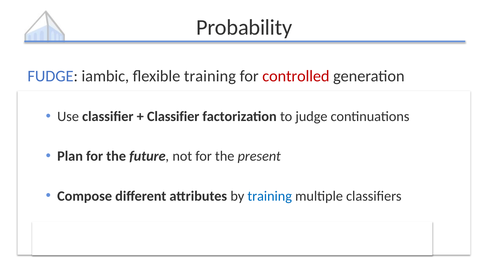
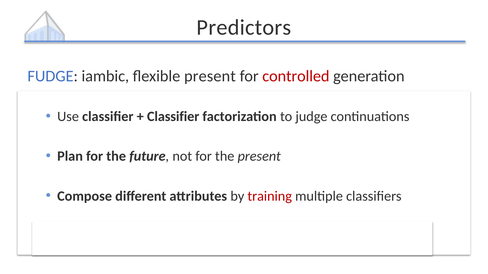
Probability: Probability -> Predictors
flexible training: training -> present
training at (270, 196) colour: blue -> red
